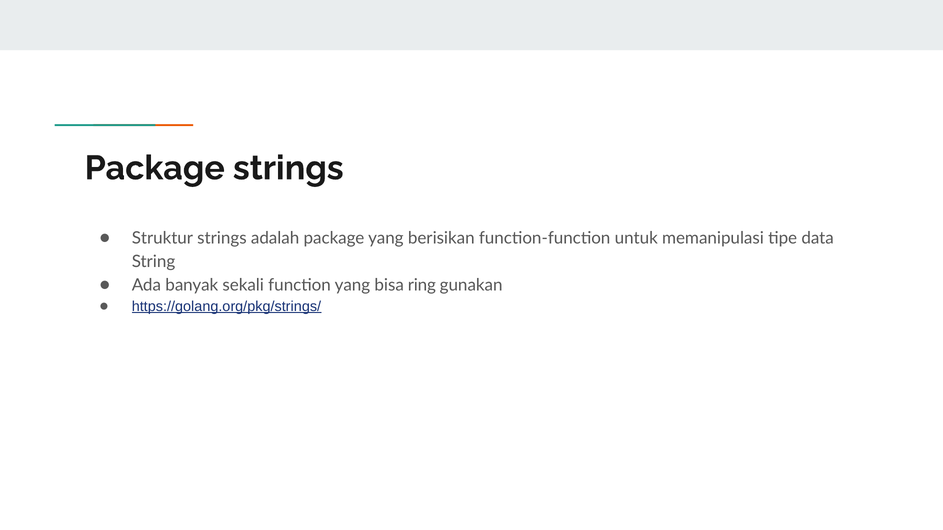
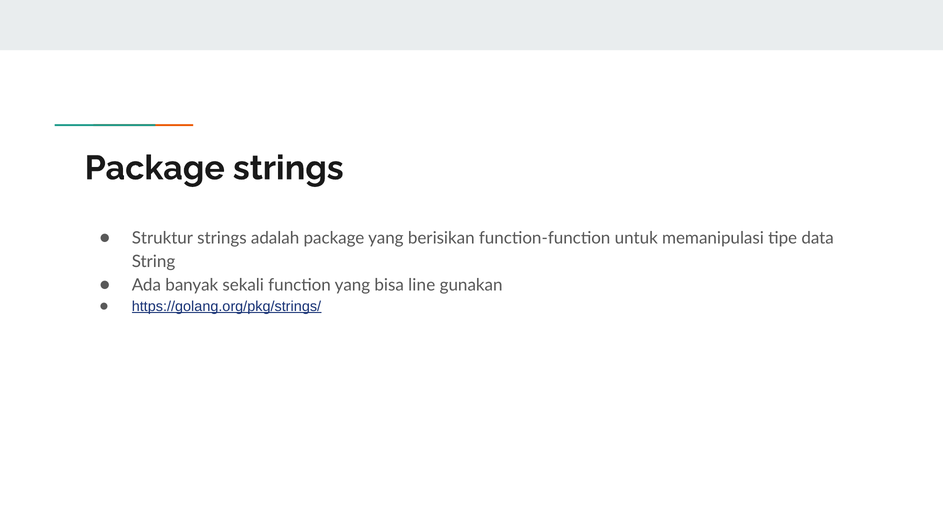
ring: ring -> line
